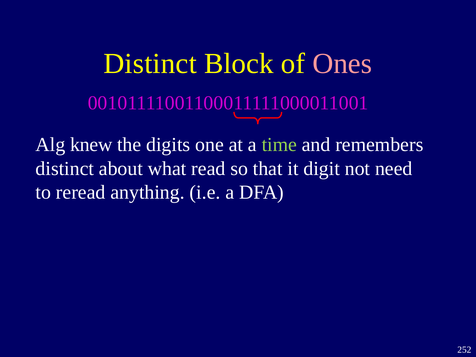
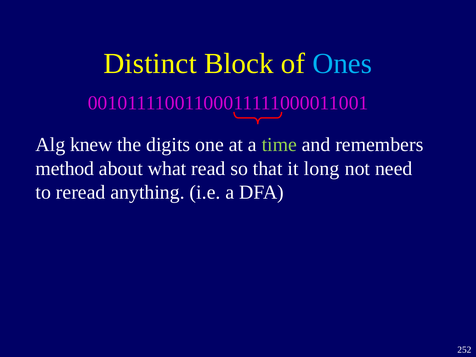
Ones colour: pink -> light blue
distinct at (65, 169): distinct -> method
digit: digit -> long
